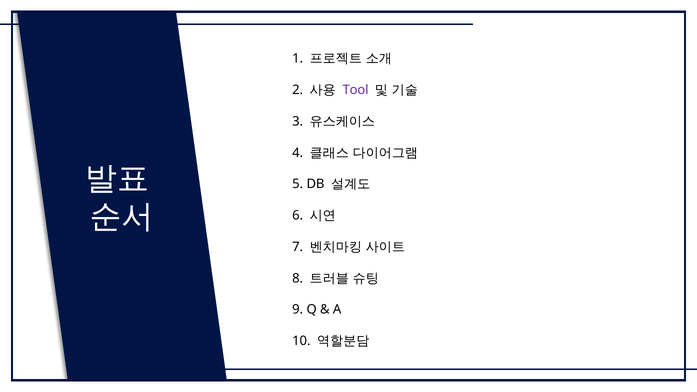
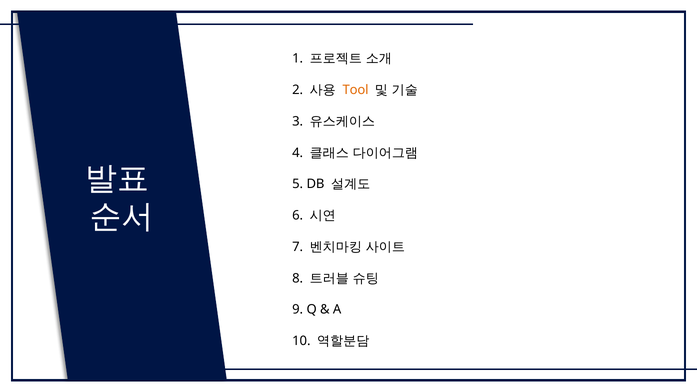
Tool colour: purple -> orange
